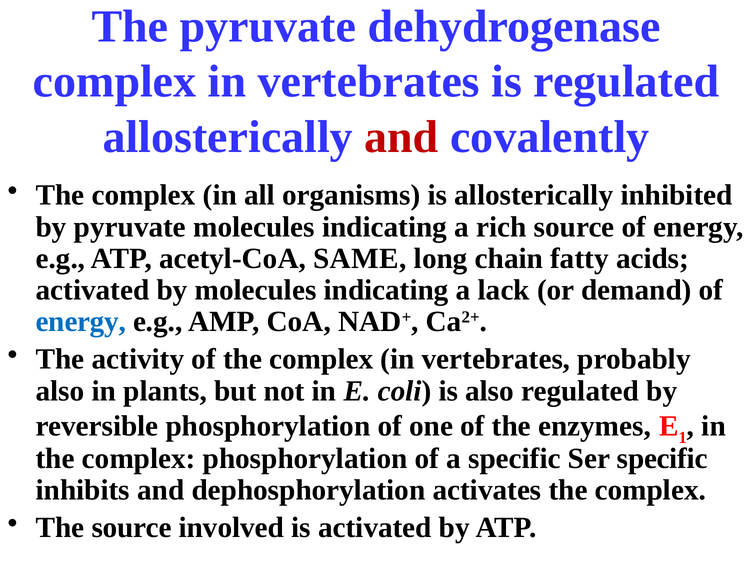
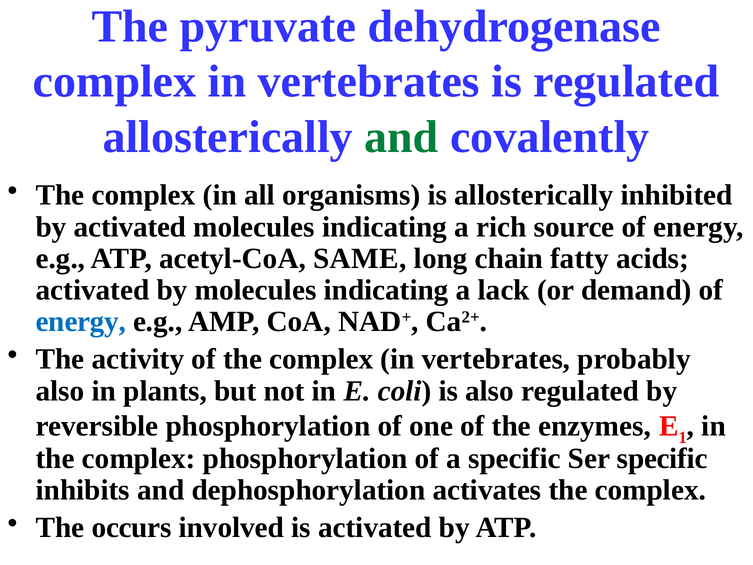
and at (402, 137) colour: red -> green
by pyruvate: pyruvate -> activated
The source: source -> occurs
